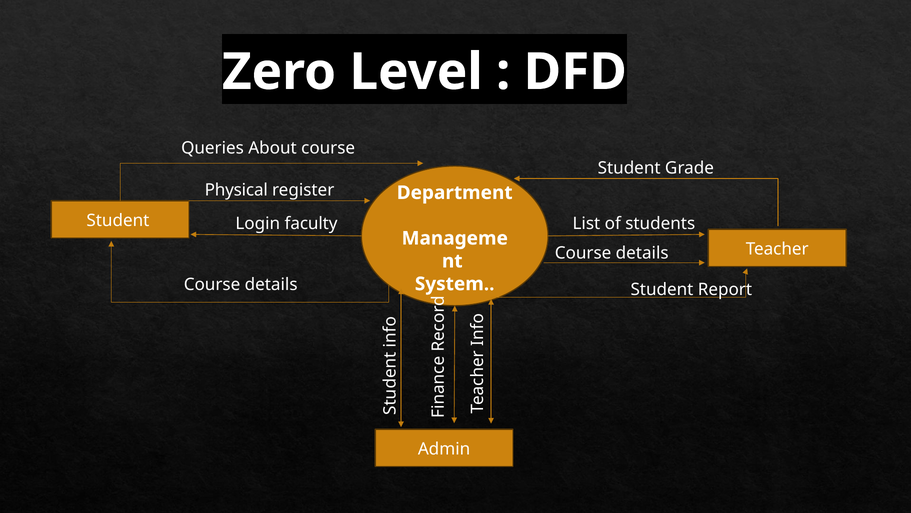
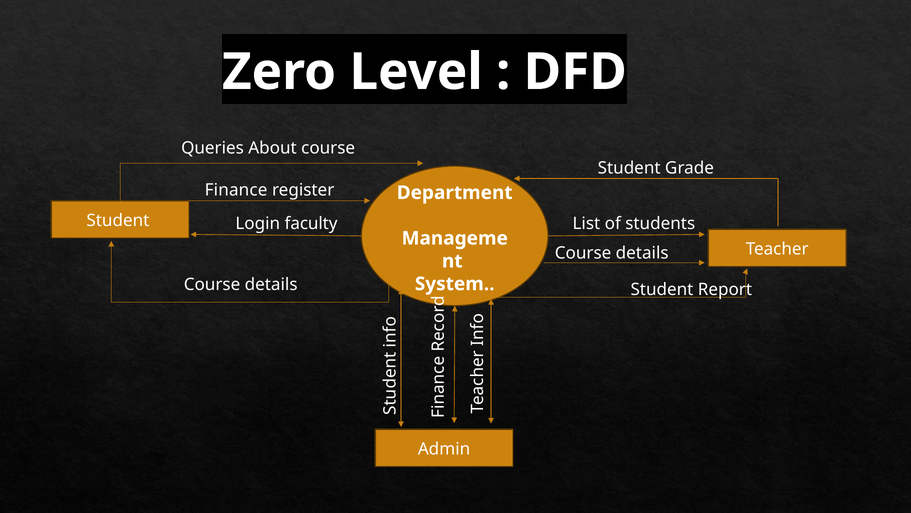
Physical: Physical -> Finance
